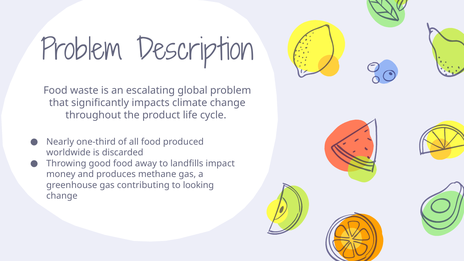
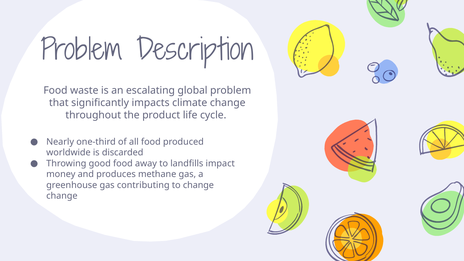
to looking: looking -> change
